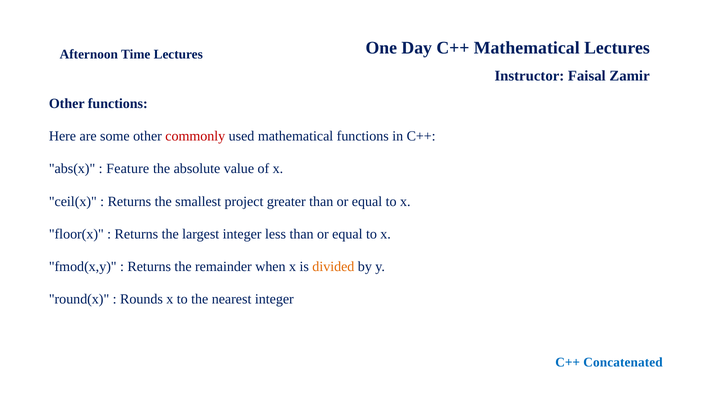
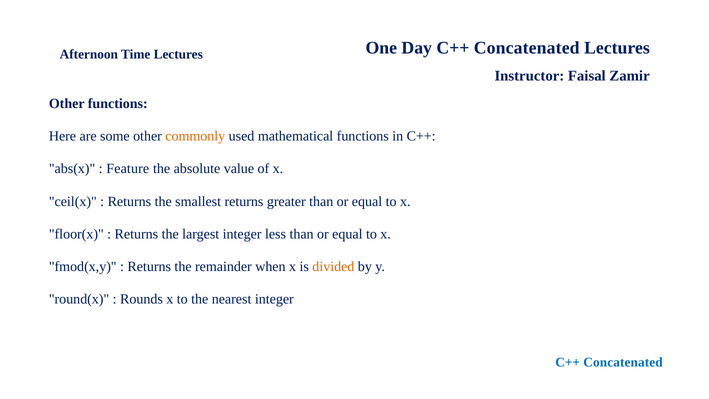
Day C++ Mathematical: Mathematical -> Concatenated
commonly colour: red -> orange
smallest project: project -> returns
